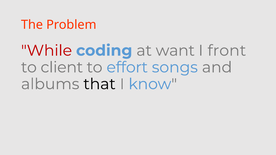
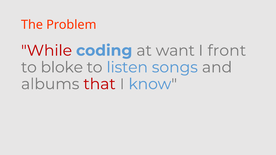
client: client -> bloke
effort: effort -> listen
that colour: black -> red
